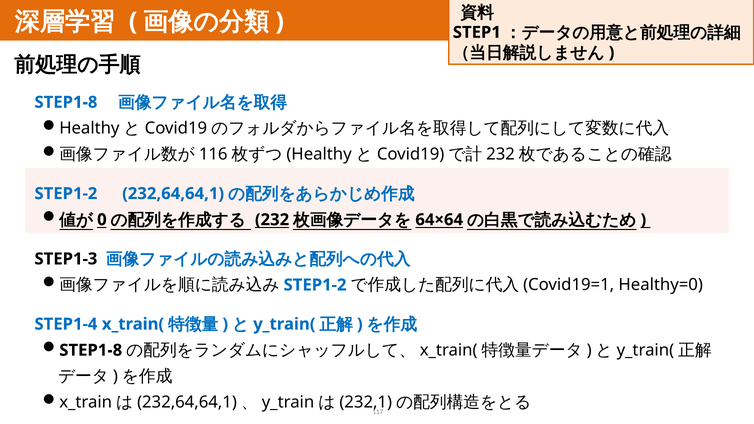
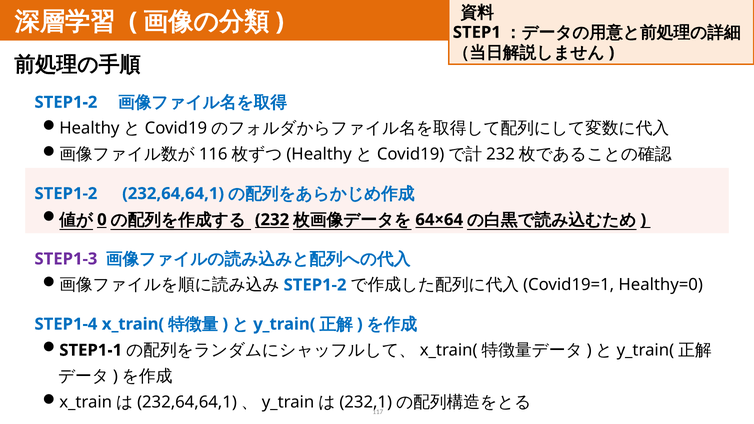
STEP1-8 at (66, 102): STEP1-8 -> STEP1-2
STEP1-3 colour: black -> purple
STEP1-8 at (91, 350): STEP1-8 -> STEP1-1
